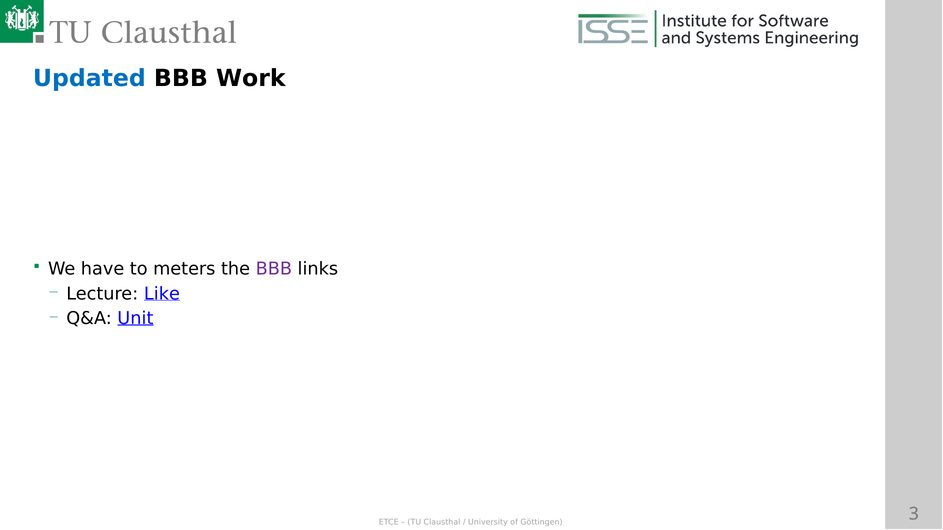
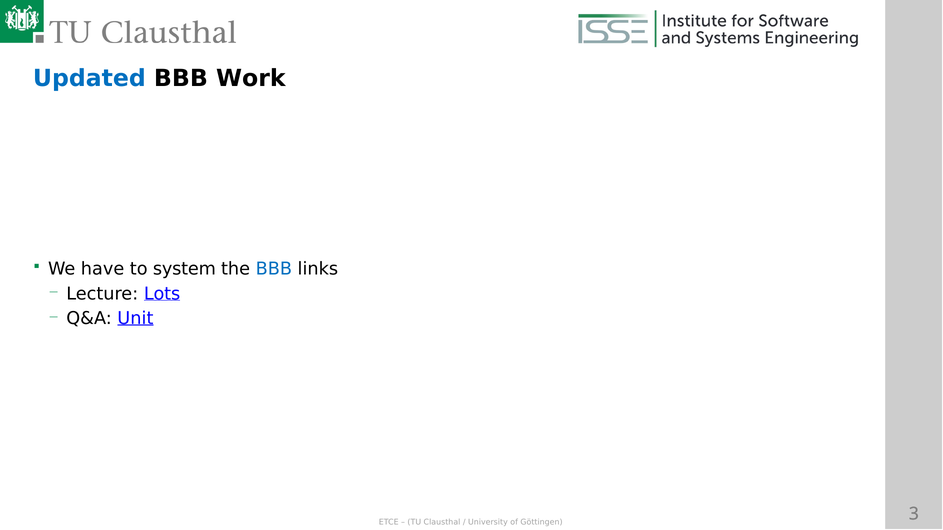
meters: meters -> system
BBB at (274, 269) colour: purple -> blue
Like: Like -> Lots
